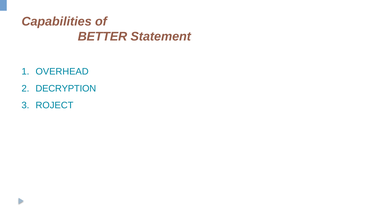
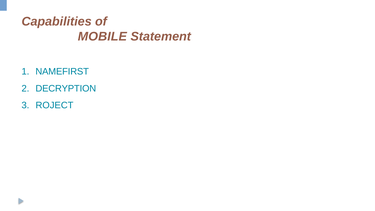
BETTER: BETTER -> MOBILE
OVERHEAD: OVERHEAD -> NAMEFIRST
